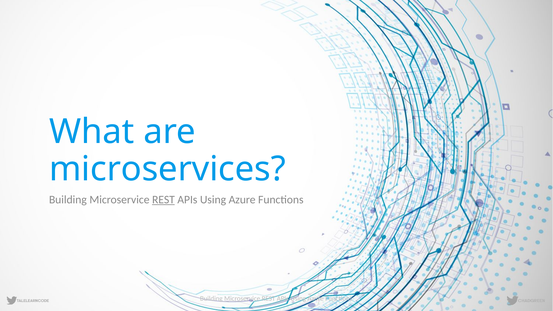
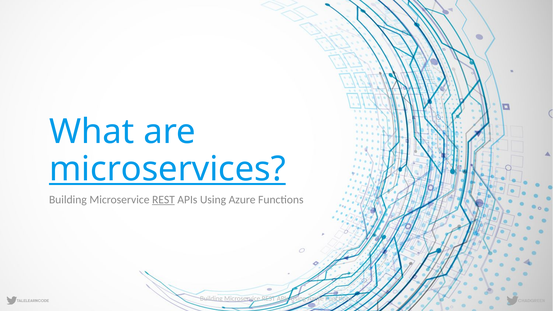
microservices underline: none -> present
